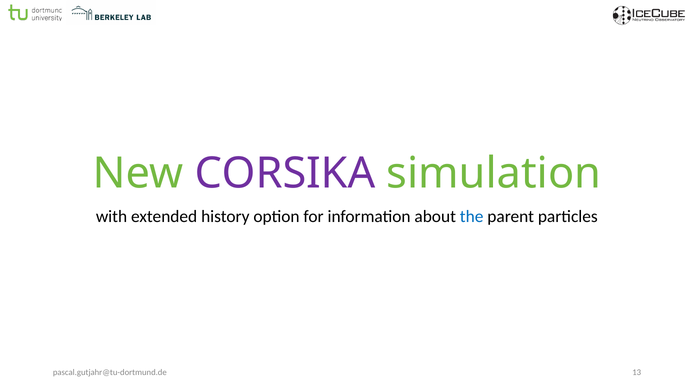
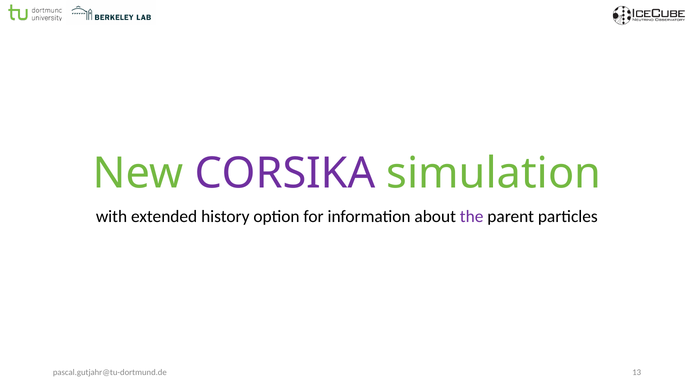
the colour: blue -> purple
